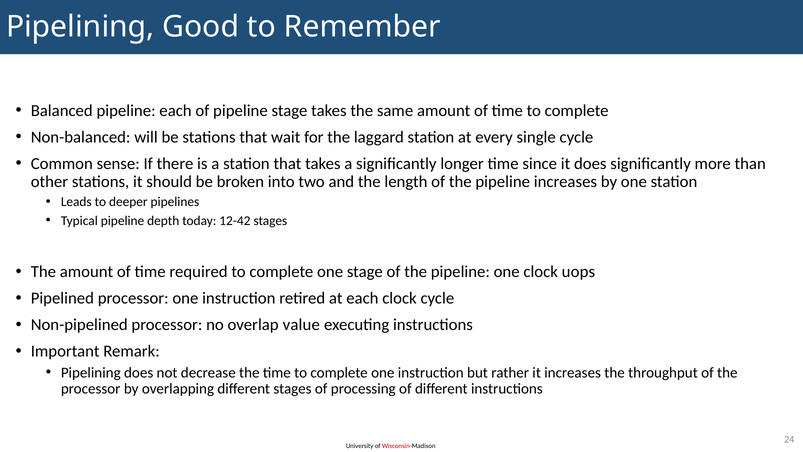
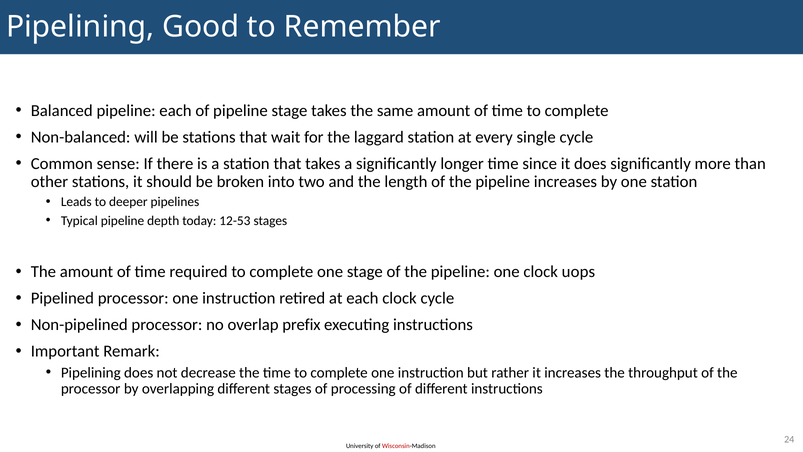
12-42: 12-42 -> 12-53
value: value -> prefix
